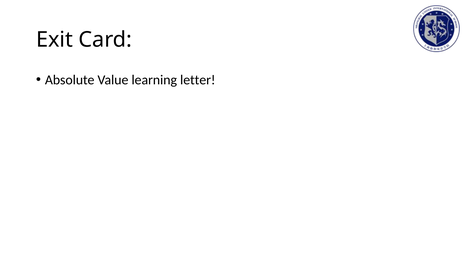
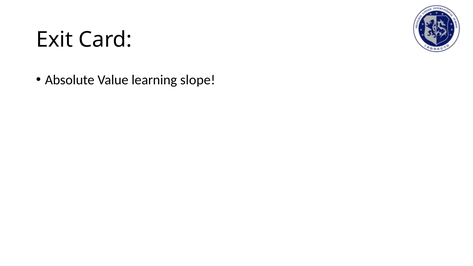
letter: letter -> slope
